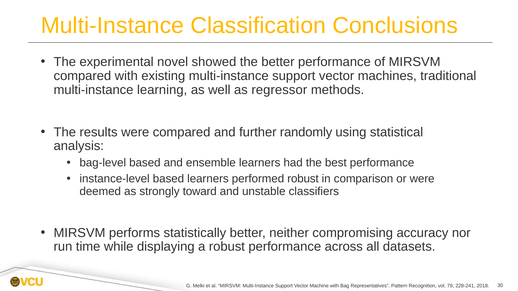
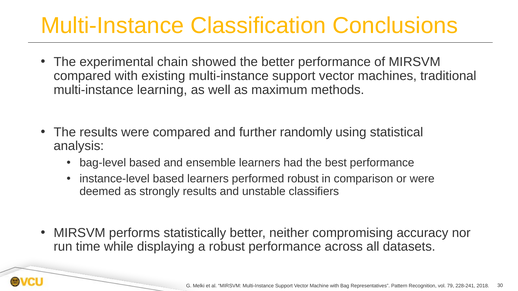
novel: novel -> chain
regressor: regressor -> maximum
strongly toward: toward -> results
